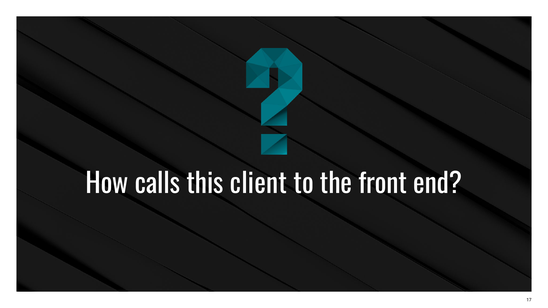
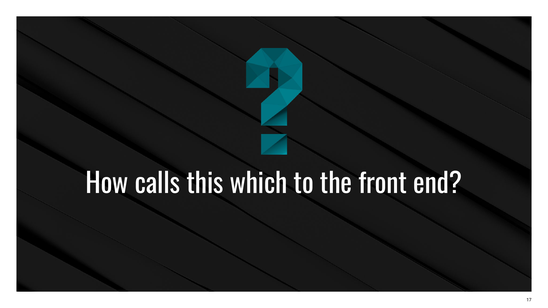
client: client -> which
